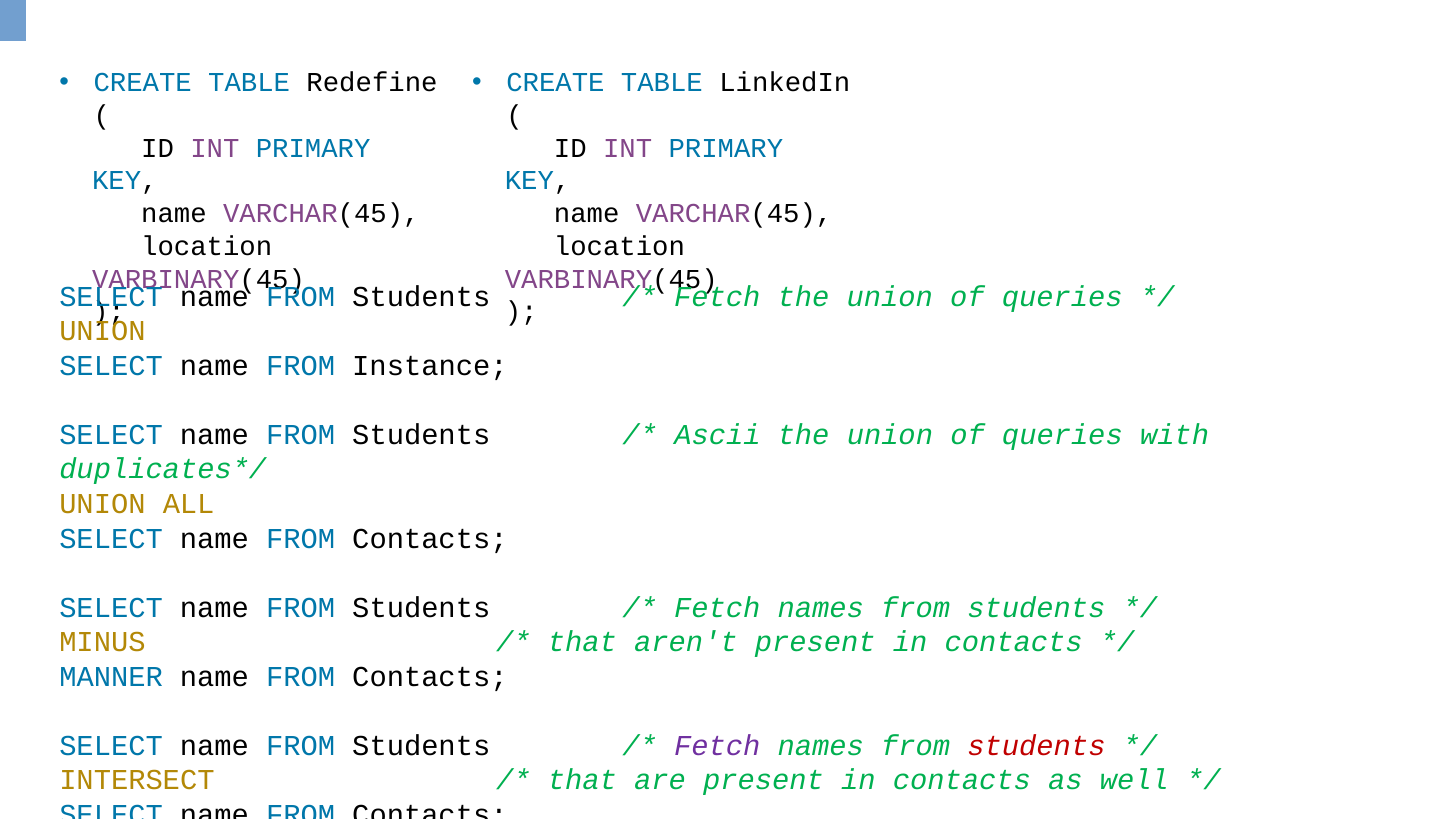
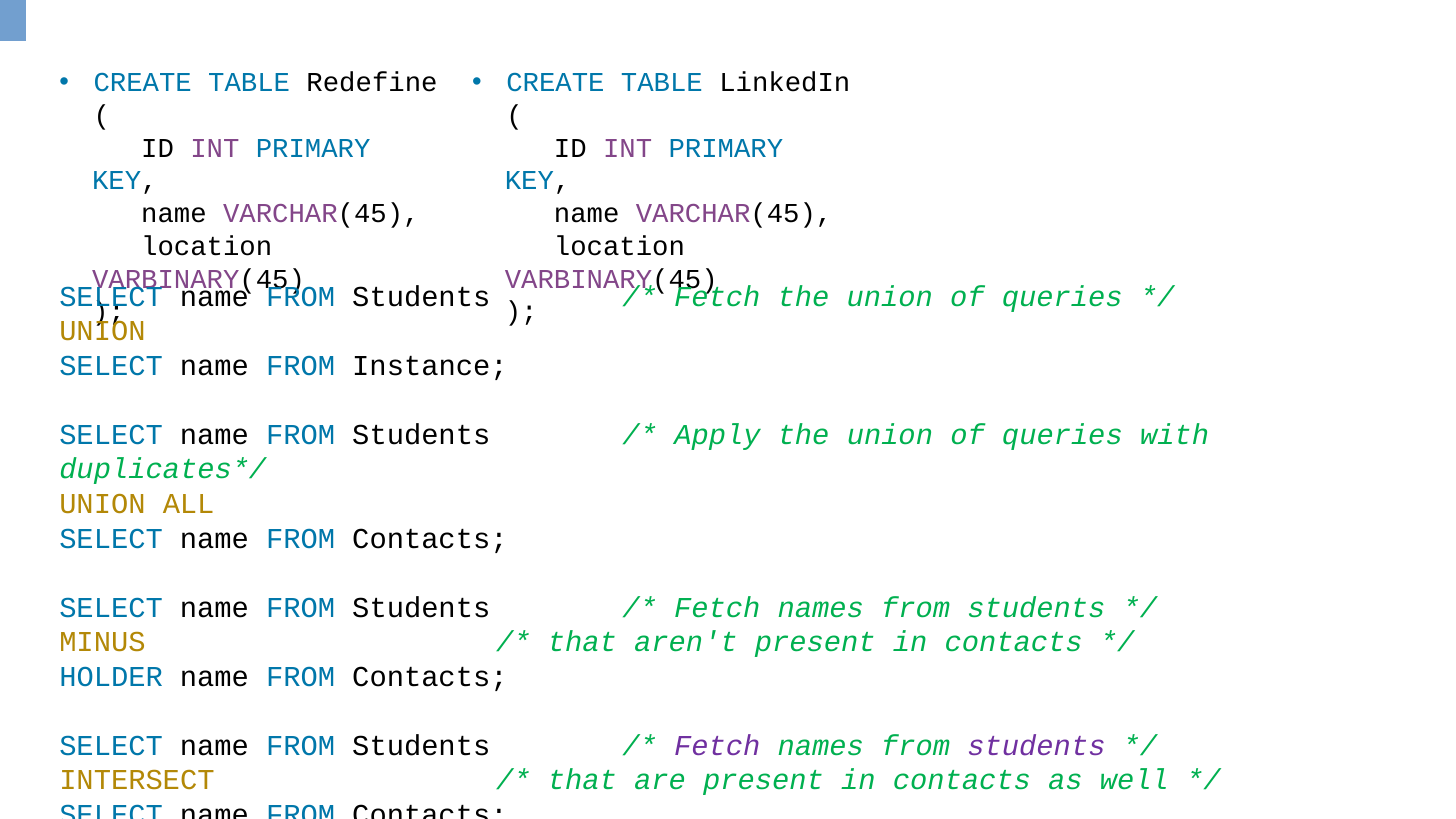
Ascii: Ascii -> Apply
MANNER: MANNER -> HOLDER
students at (1036, 746) colour: red -> purple
